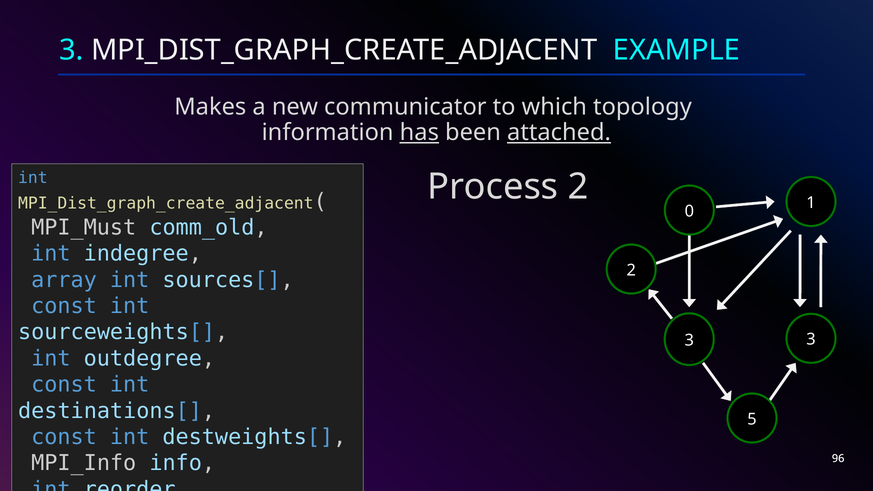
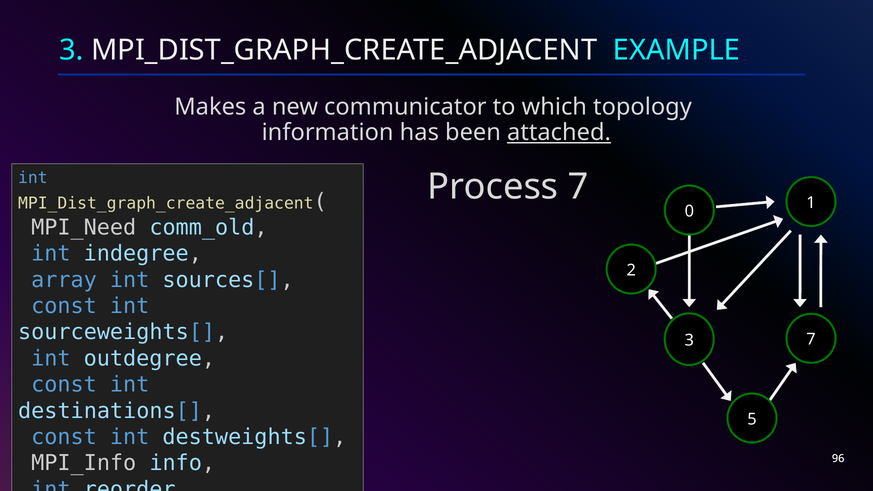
has underline: present -> none
Process 2: 2 -> 7
MPI_Must: MPI_Must -> MPI_Need
3 3: 3 -> 7
